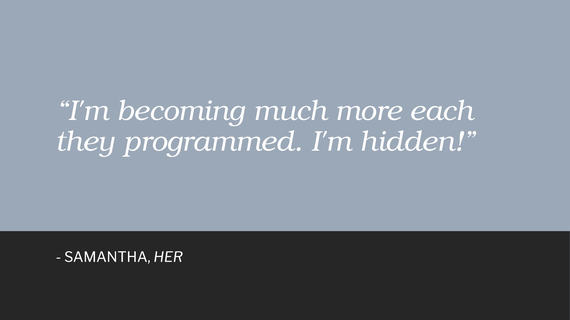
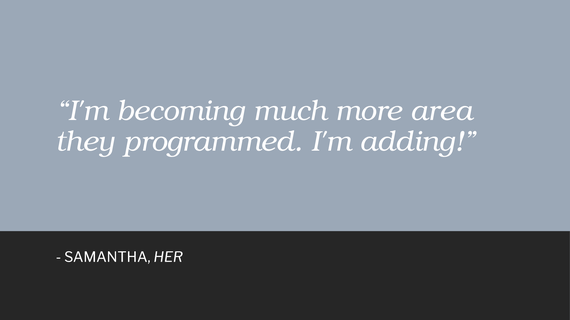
each: each -> area
hidden: hidden -> adding
